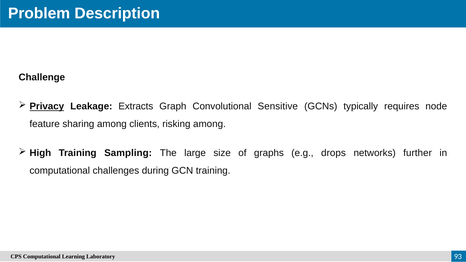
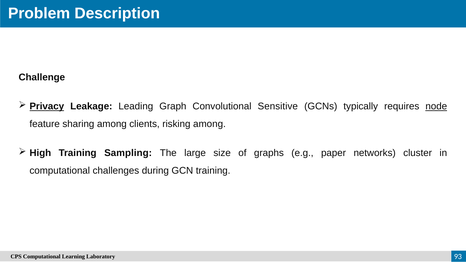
Extracts: Extracts -> Leading
node underline: none -> present
drops: drops -> paper
further: further -> cluster
